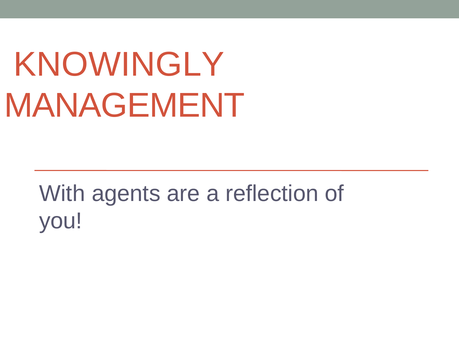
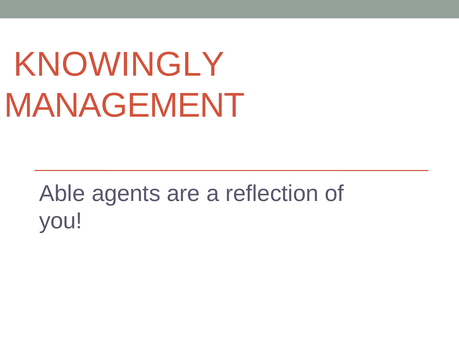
With: With -> Able
